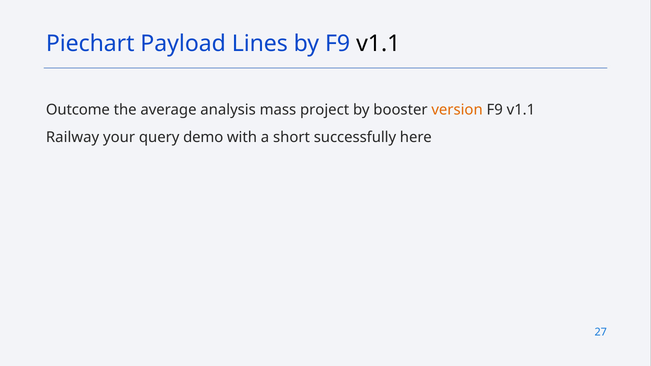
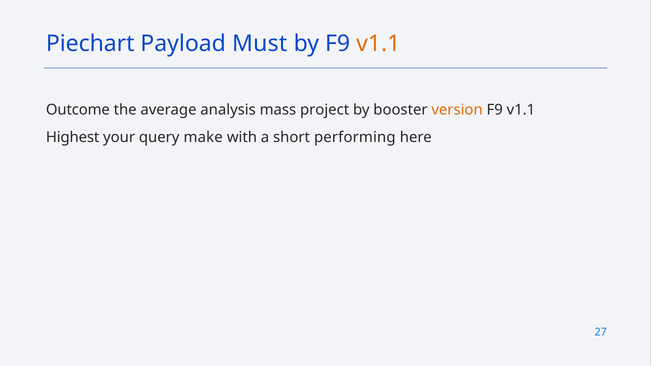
Lines: Lines -> Must
v1.1 at (378, 43) colour: black -> orange
Railway: Railway -> Highest
demo: demo -> make
successfully: successfully -> performing
